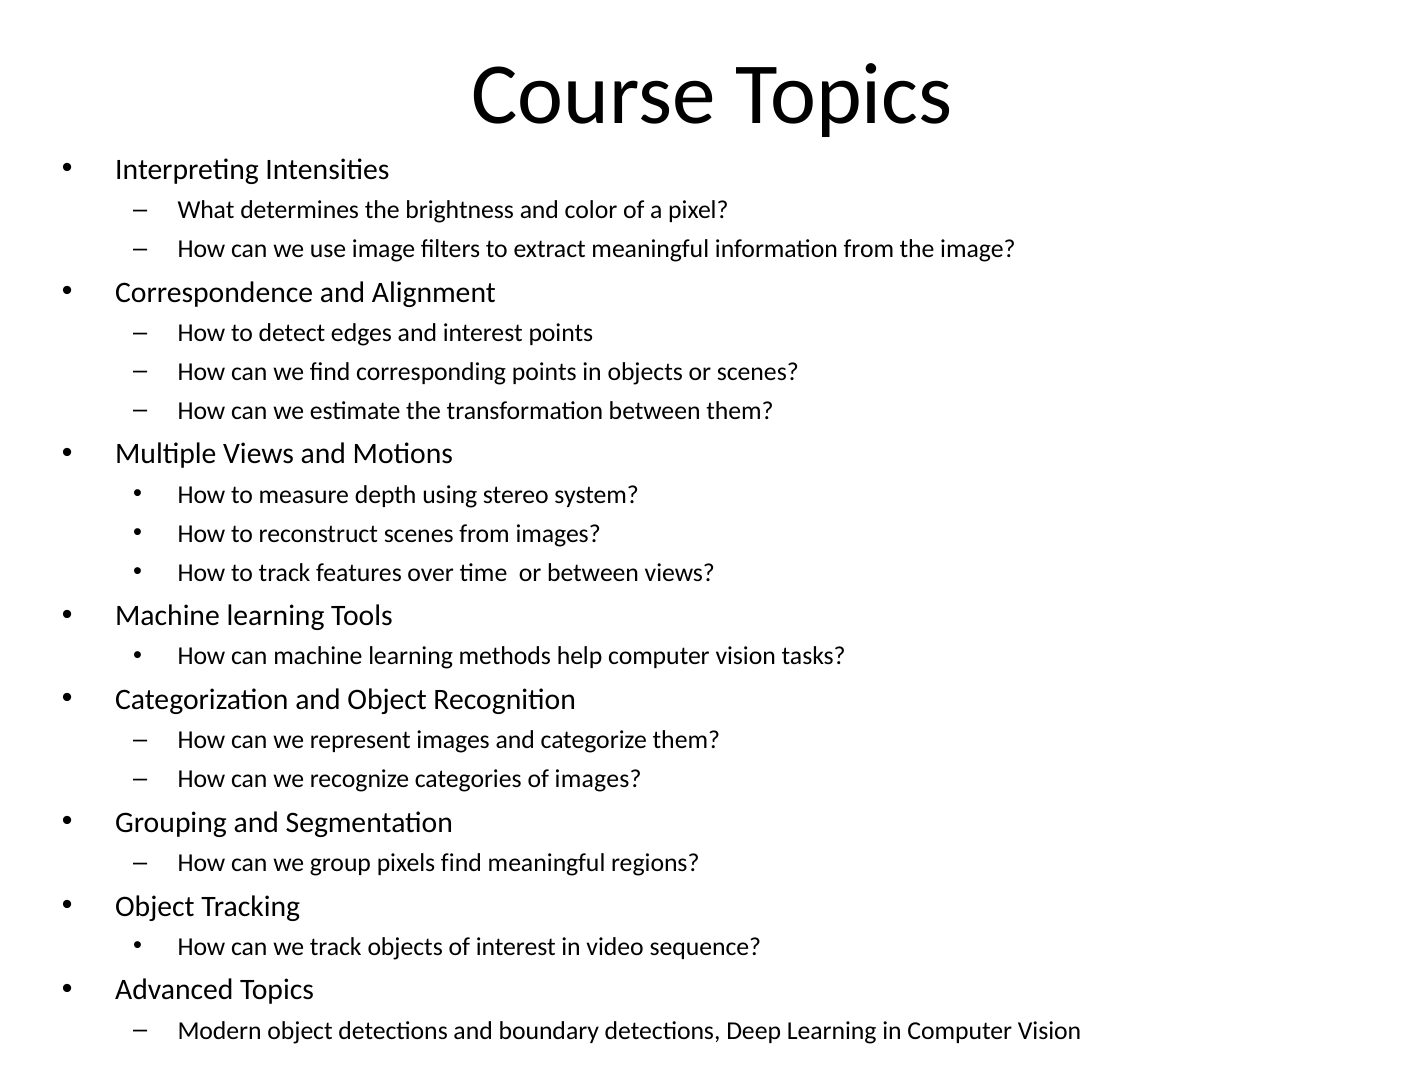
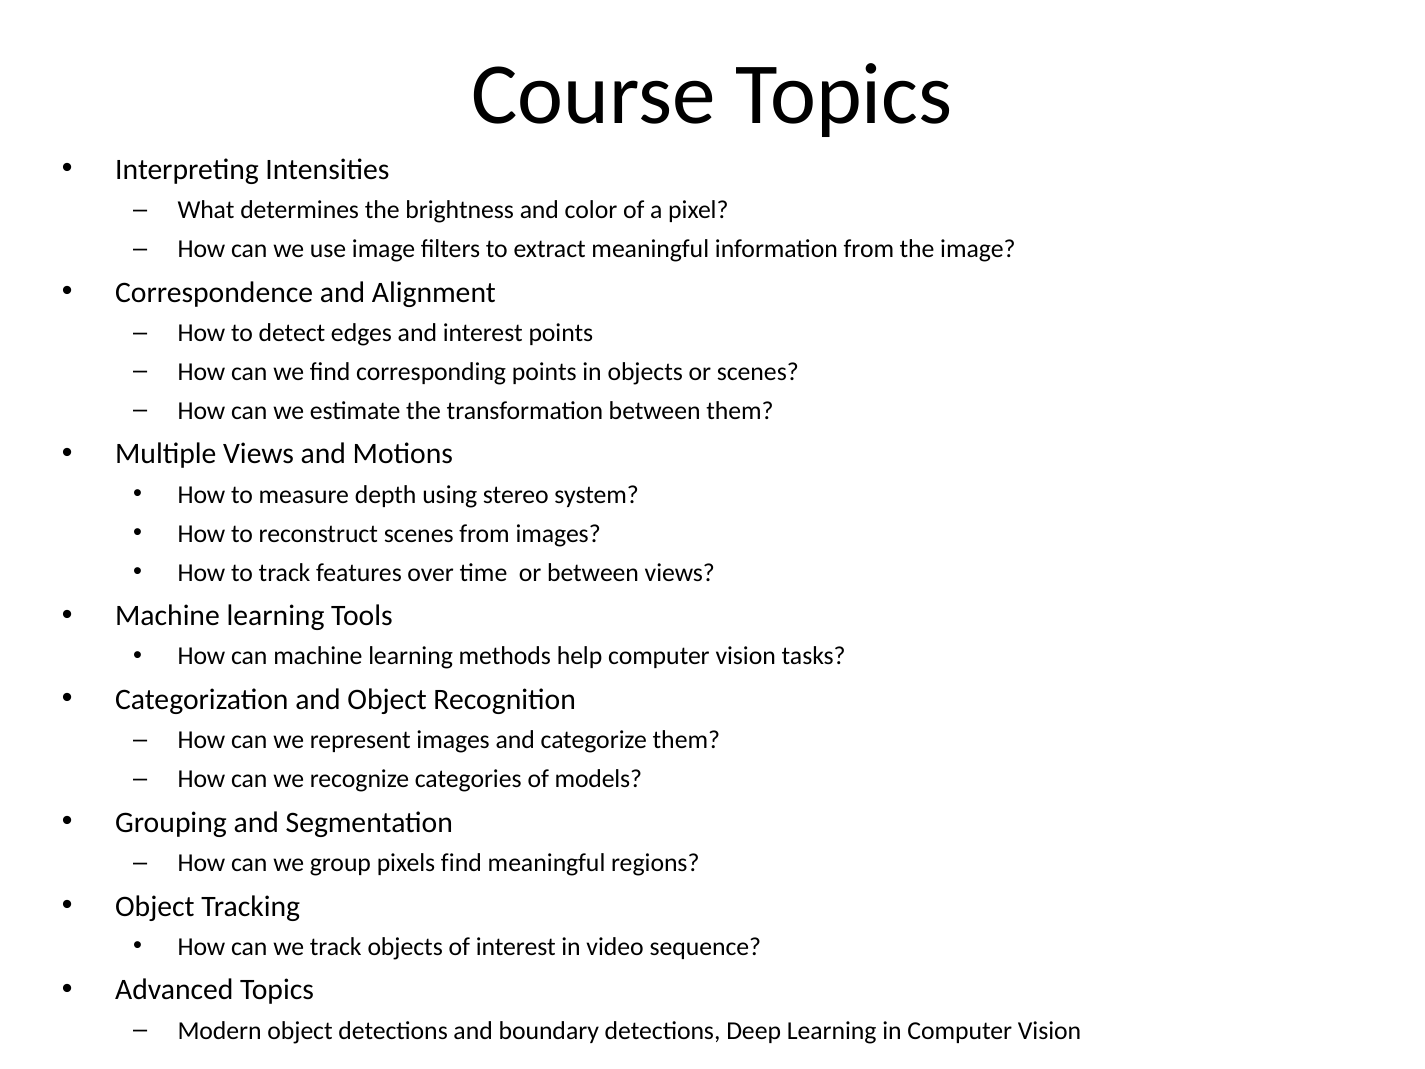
of images: images -> models
